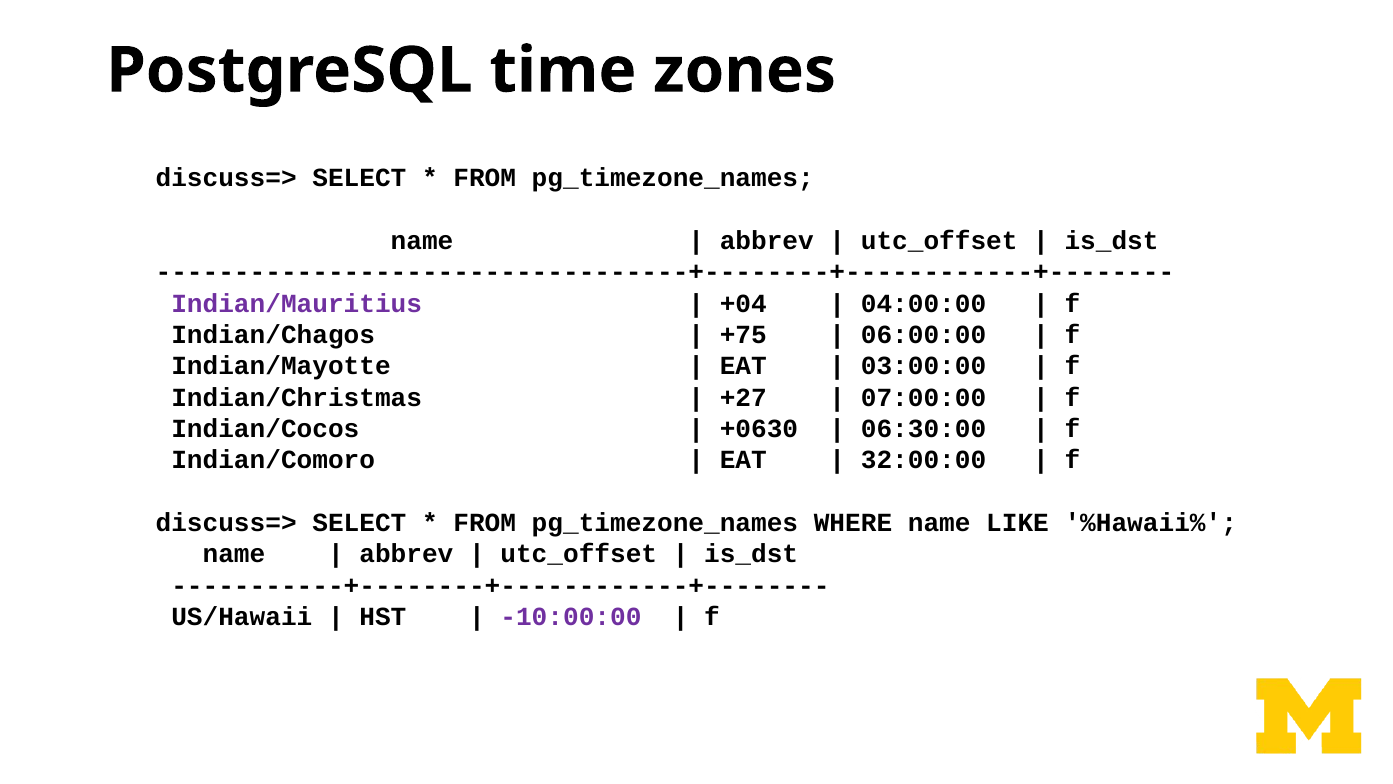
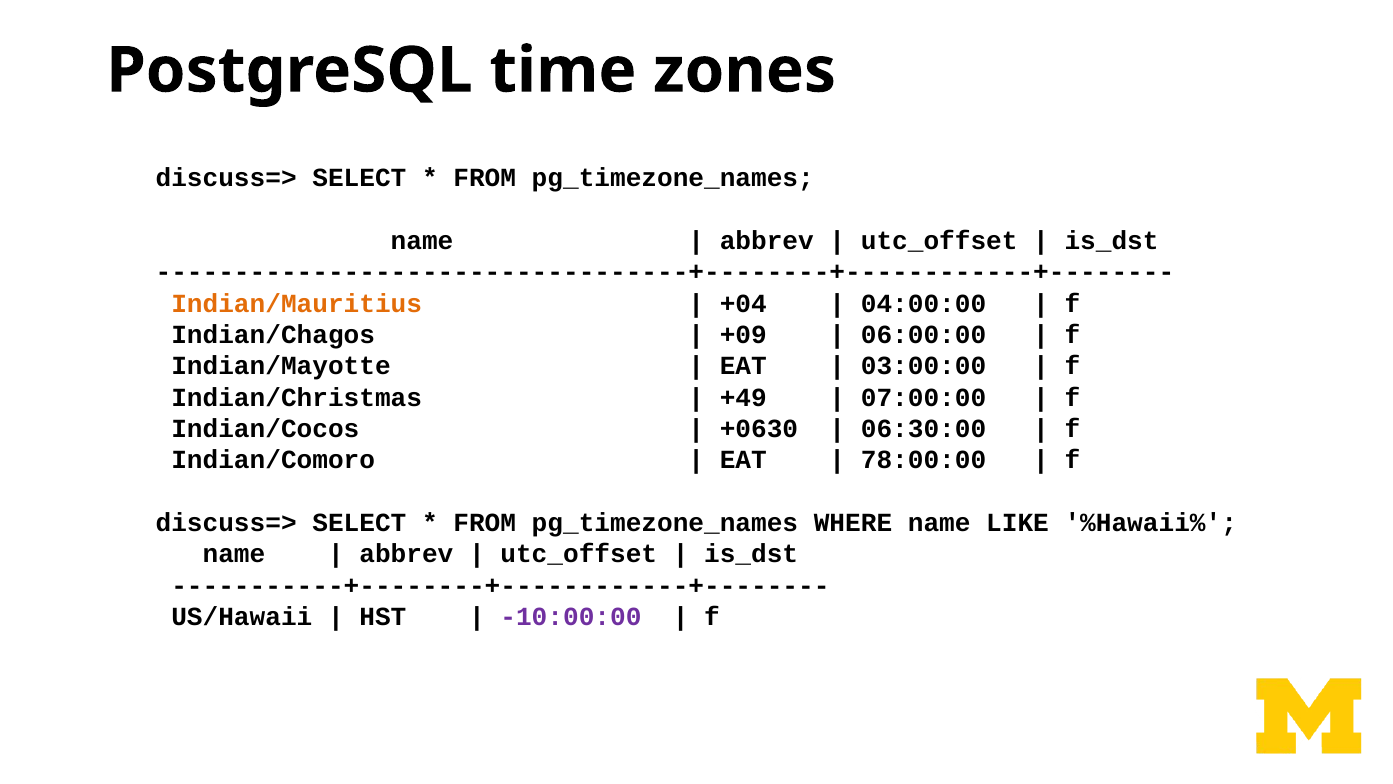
Indian/Mauritius colour: purple -> orange
+75: +75 -> +09
+27: +27 -> +49
32:00:00: 32:00:00 -> 78:00:00
